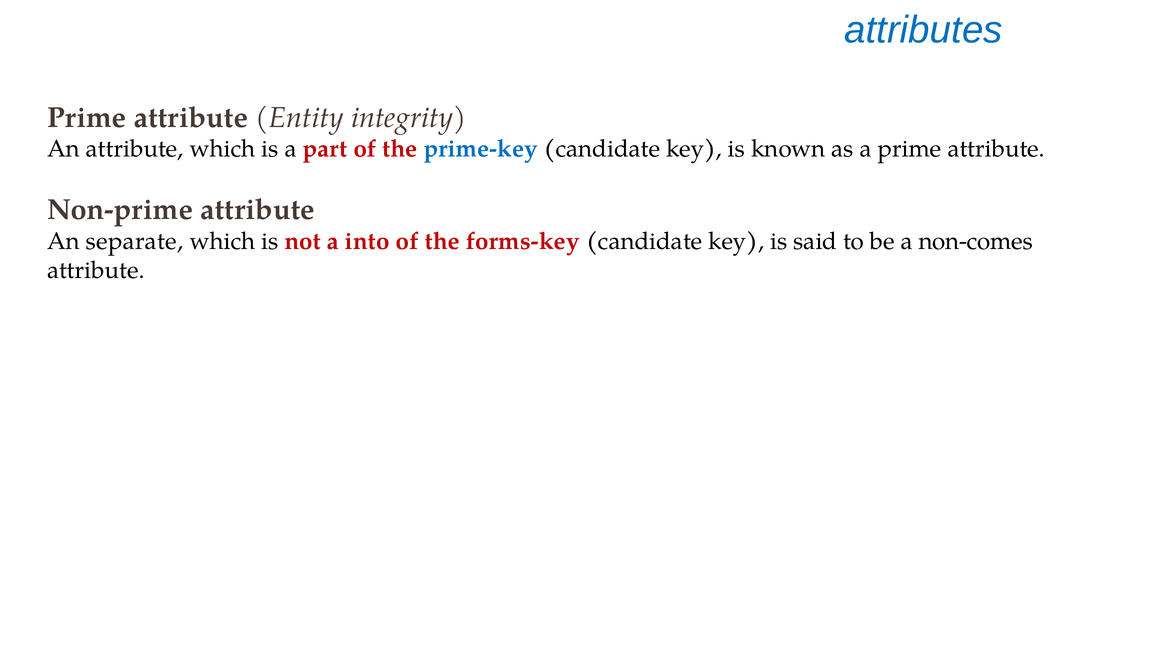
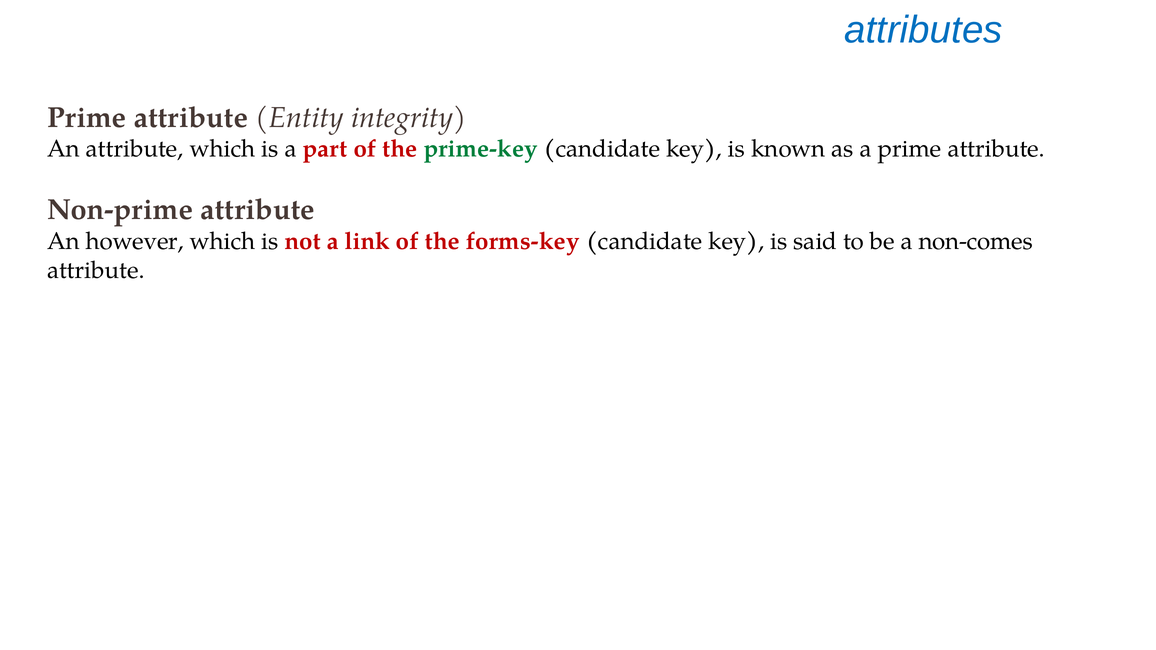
prime-key colour: blue -> green
separate: separate -> however
into: into -> link
